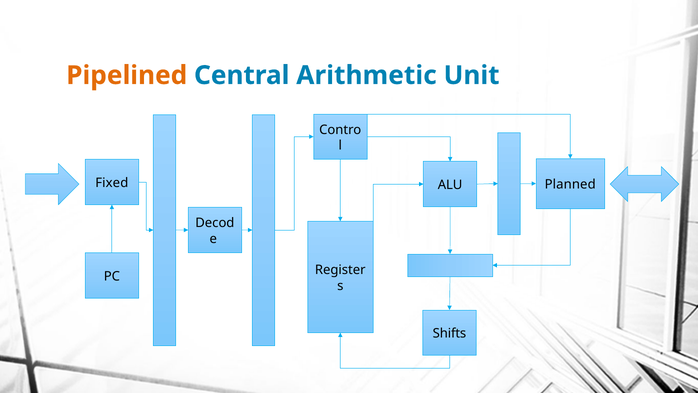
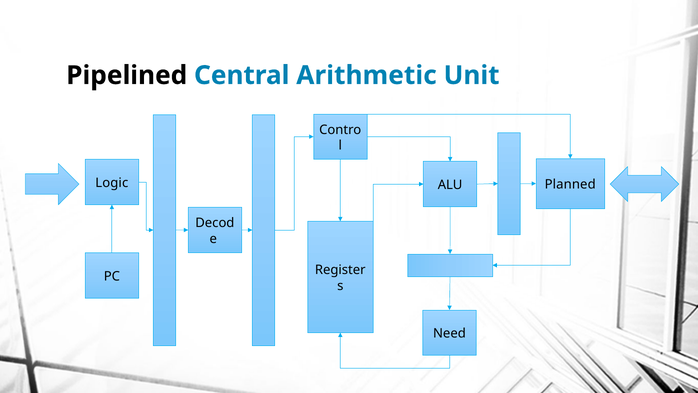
Pipelined colour: orange -> black
Fixed: Fixed -> Logic
Shifts: Shifts -> Need
